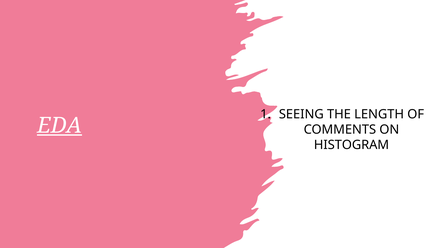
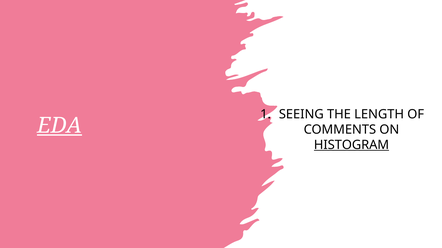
HISTOGRAM underline: none -> present
